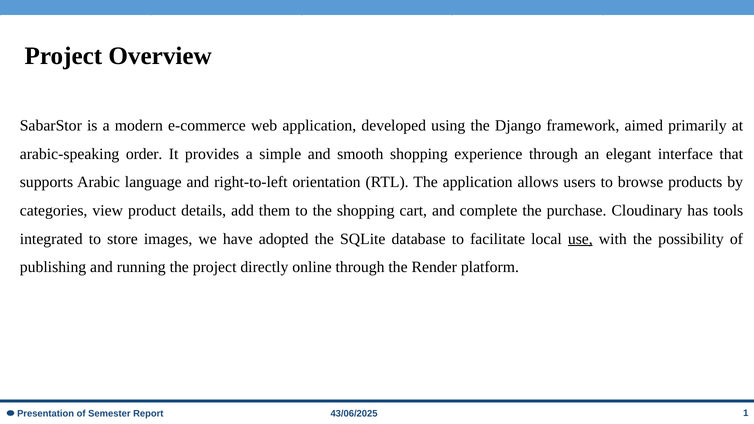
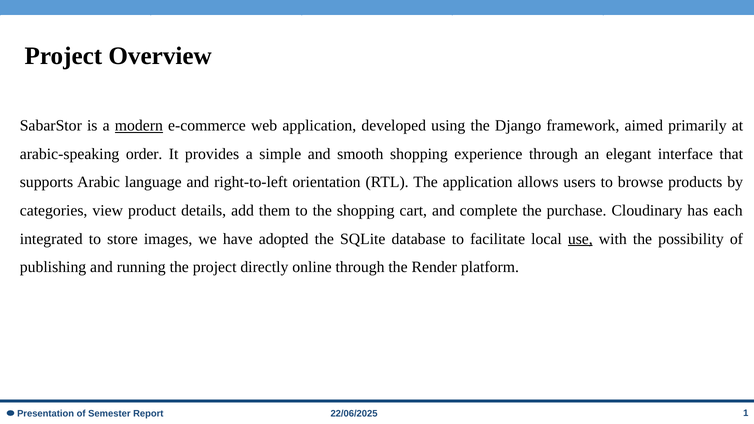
modern underline: none -> present
tools: tools -> each
43/06/2025: 43/06/2025 -> 22/06/2025
